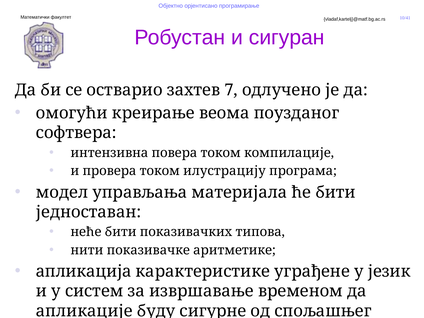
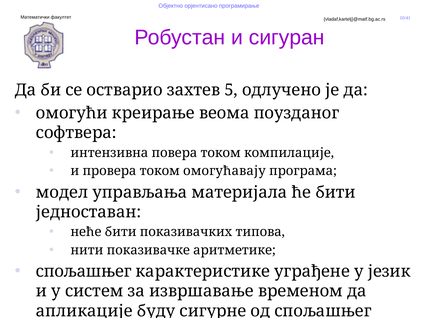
7: 7 -> 5
илустрацију: илустрацију -> омогућавају
апликација at (84, 271): апликација -> спољашњег
